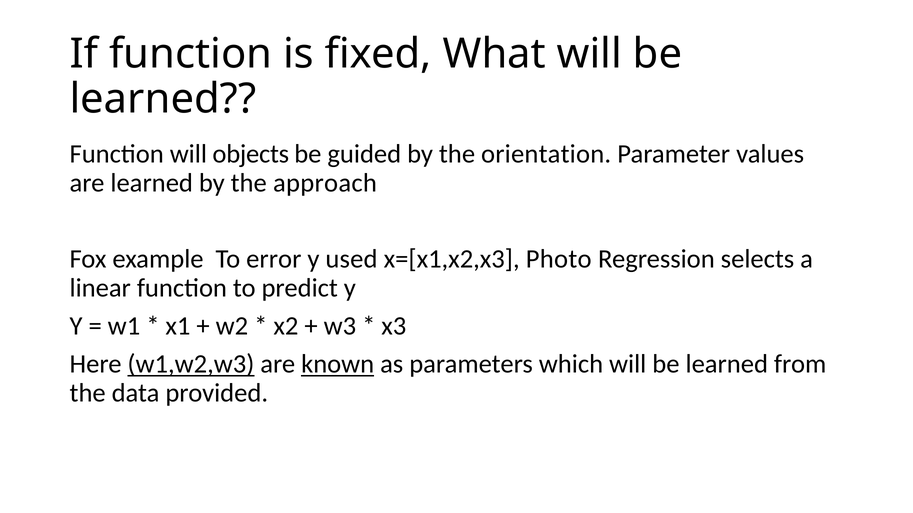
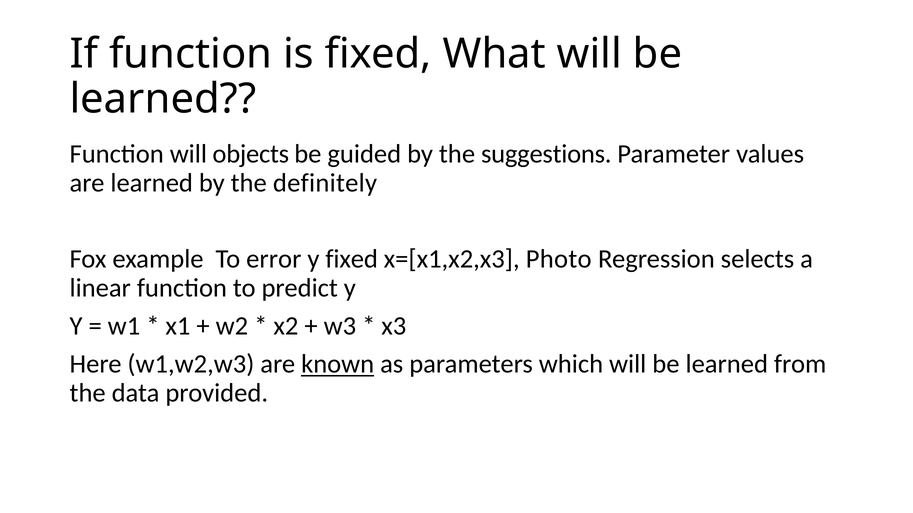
orientation: orientation -> suggestions
approach: approach -> definitely
y used: used -> fixed
w1,w2,w3 underline: present -> none
